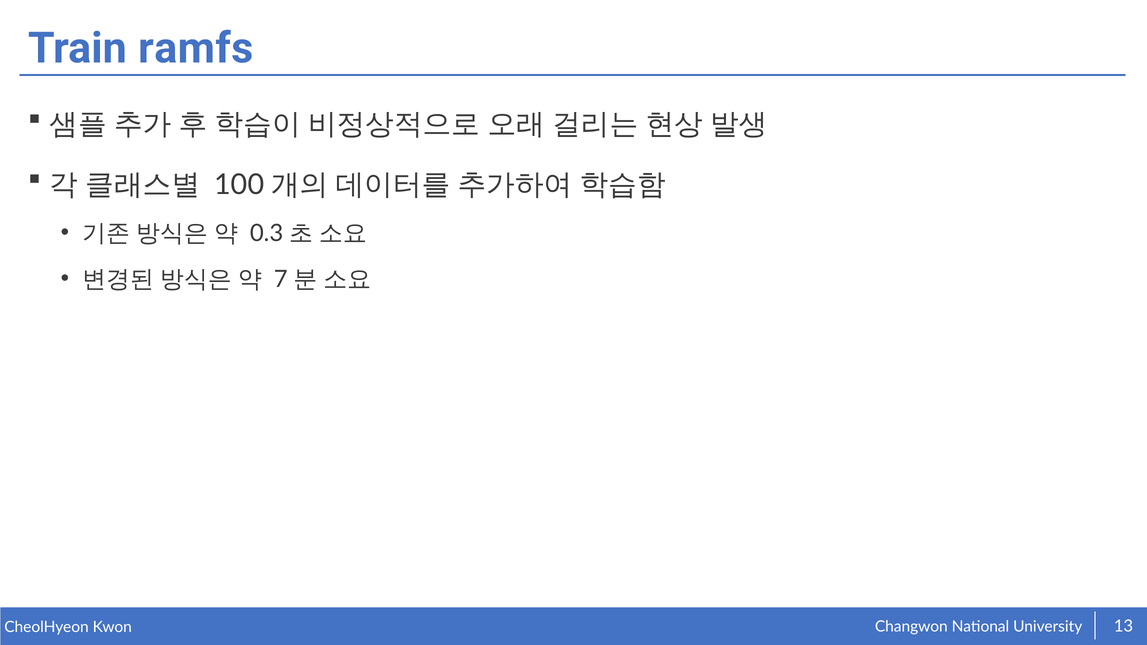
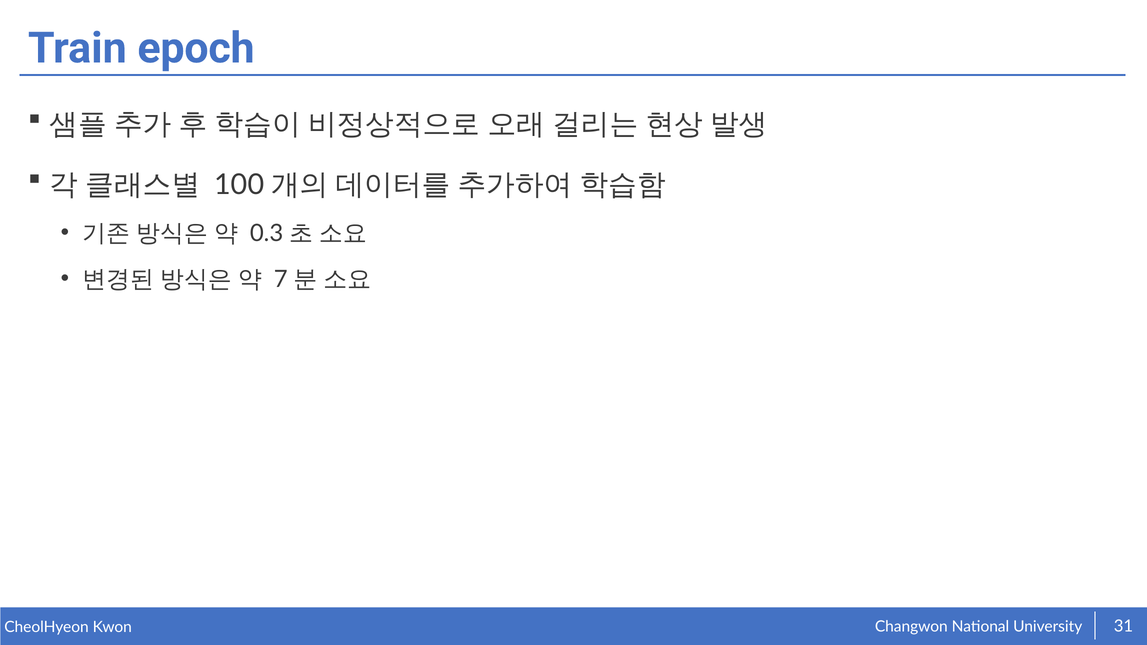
ramfs: ramfs -> epoch
13: 13 -> 31
